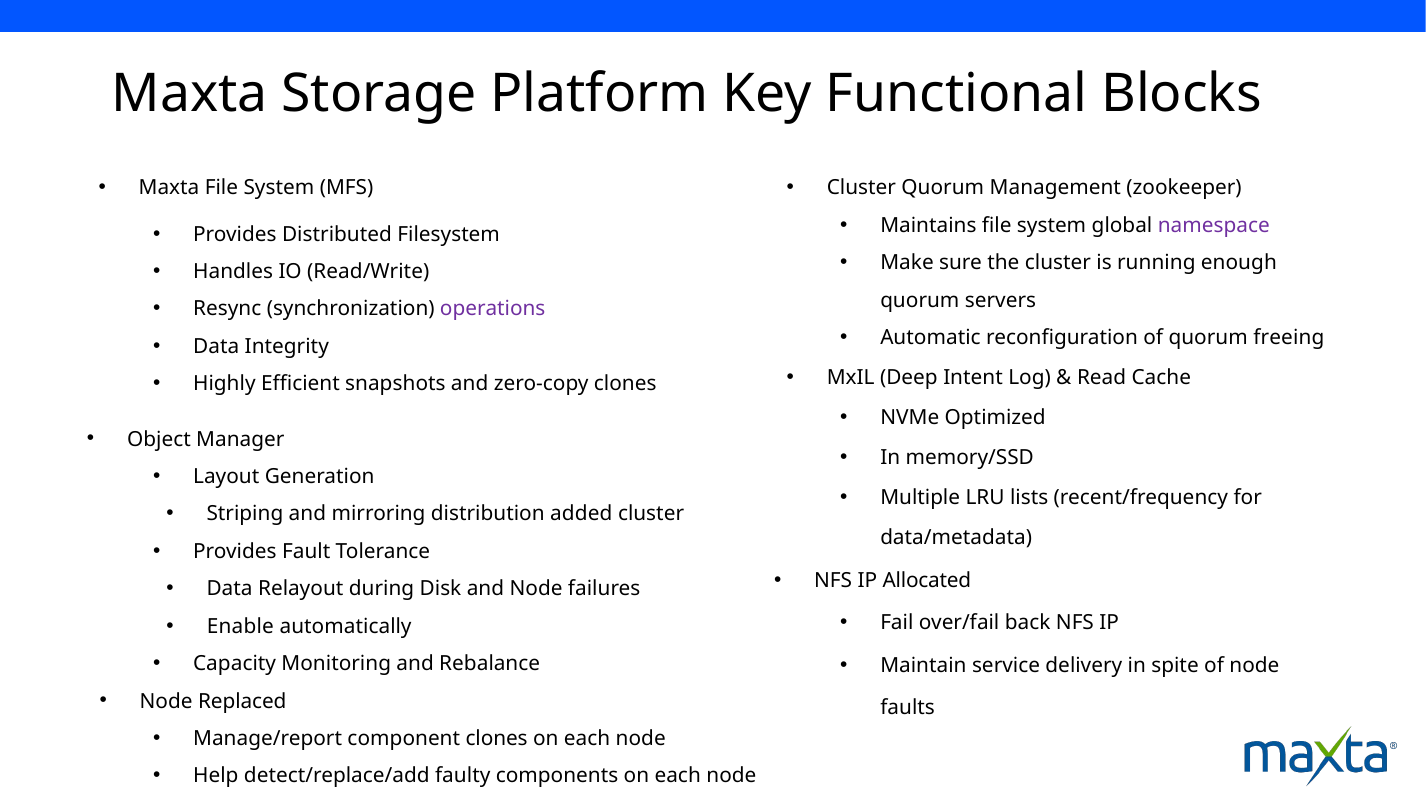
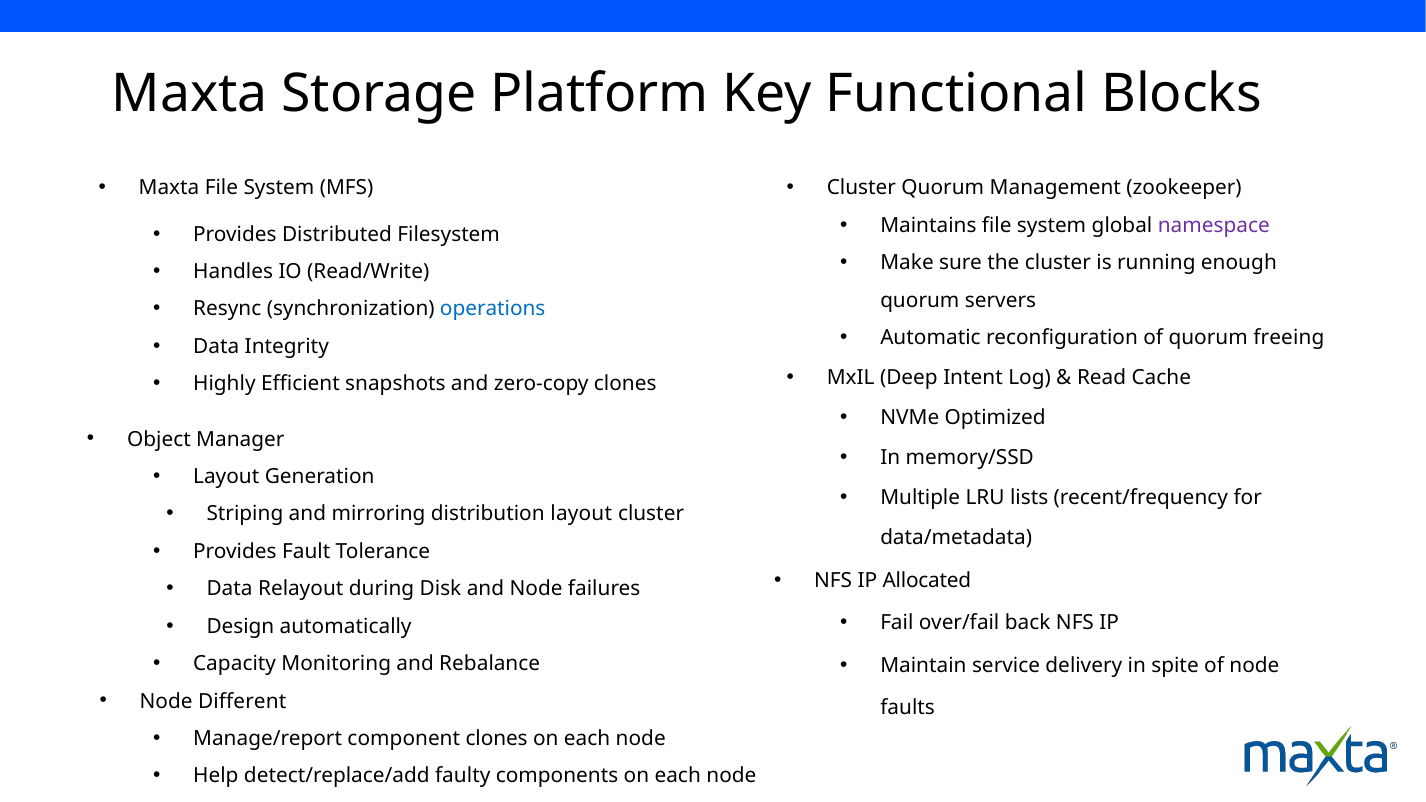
operations colour: purple -> blue
distribution added: added -> layout
Enable: Enable -> Design
Replaced: Replaced -> Different
